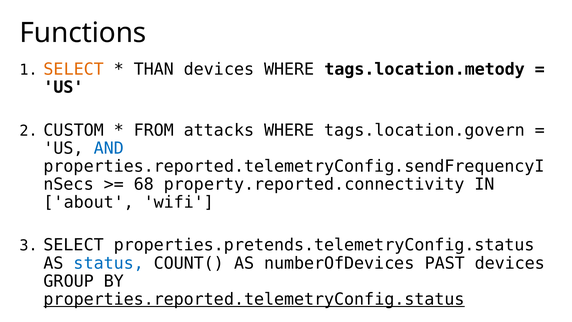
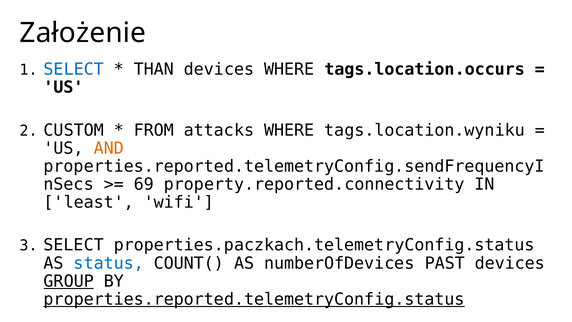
Functions: Functions -> Założenie
SELECT at (74, 69) colour: orange -> blue
tags.location.metody: tags.location.metody -> tags.location.occurs
tags.location.govern: tags.location.govern -> tags.location.wyniku
AND colour: blue -> orange
68: 68 -> 69
about: about -> least
properties.pretends.telemetryConfig.status: properties.pretends.telemetryConfig.status -> properties.paczkach.telemetryConfig.status
GROUP underline: none -> present
